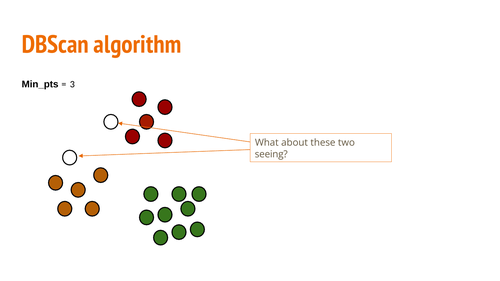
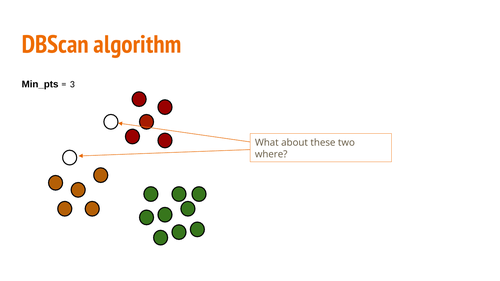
seeing: seeing -> where
